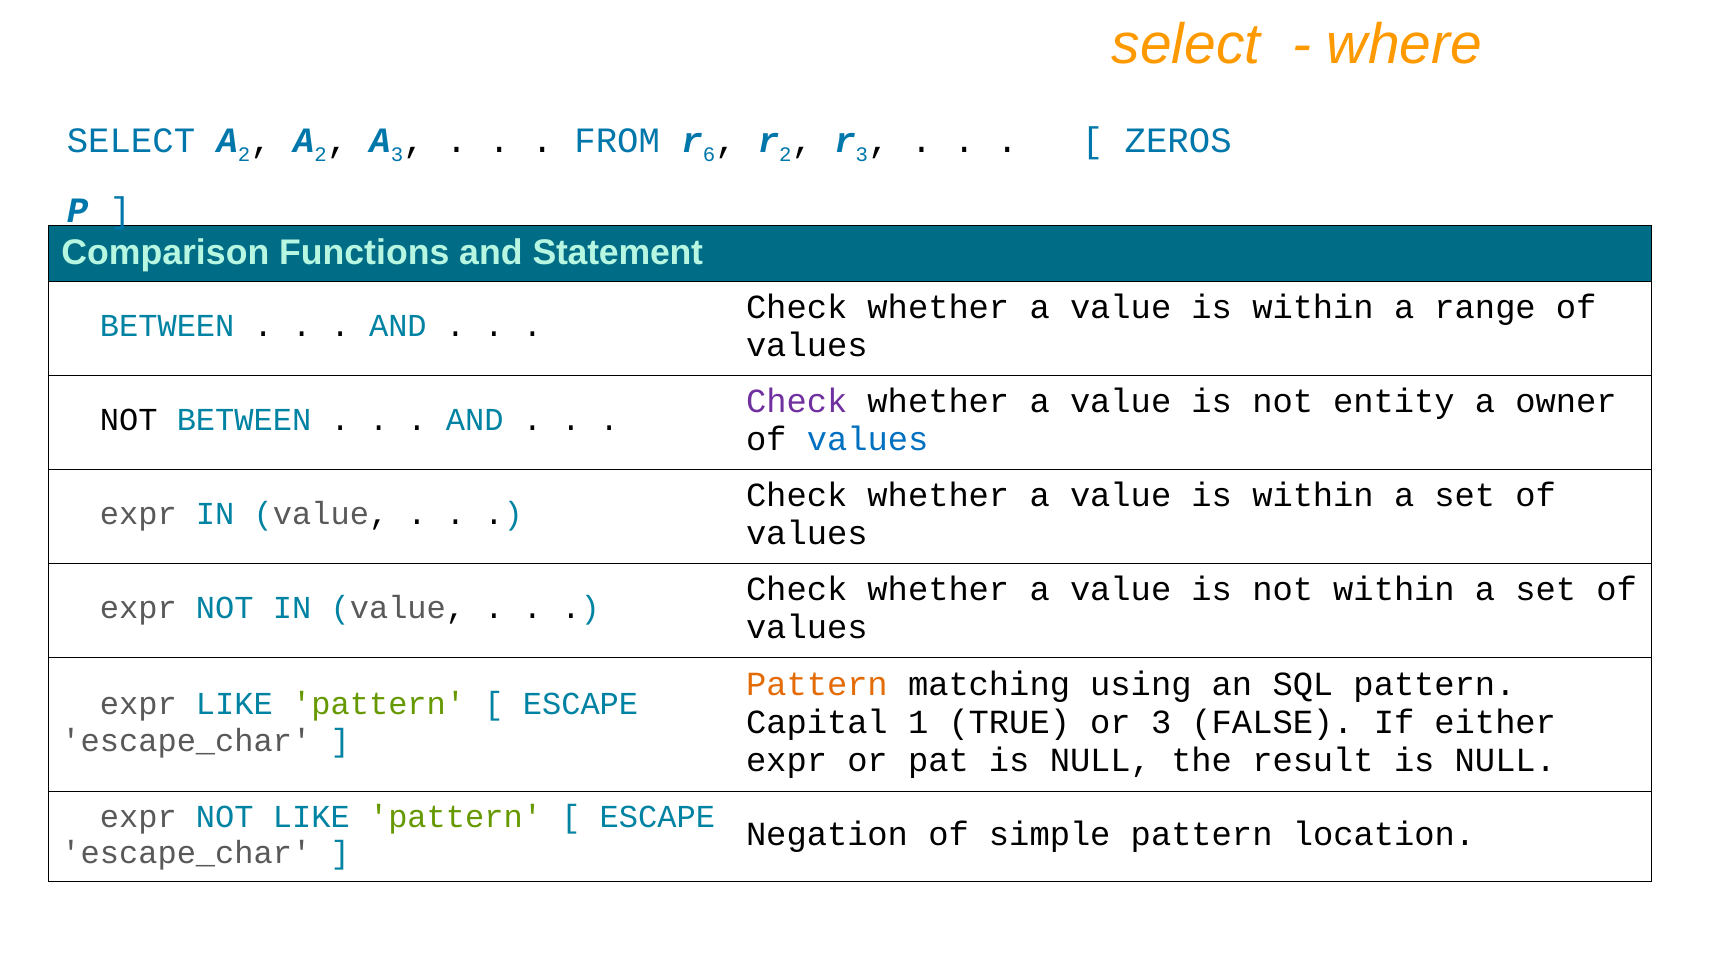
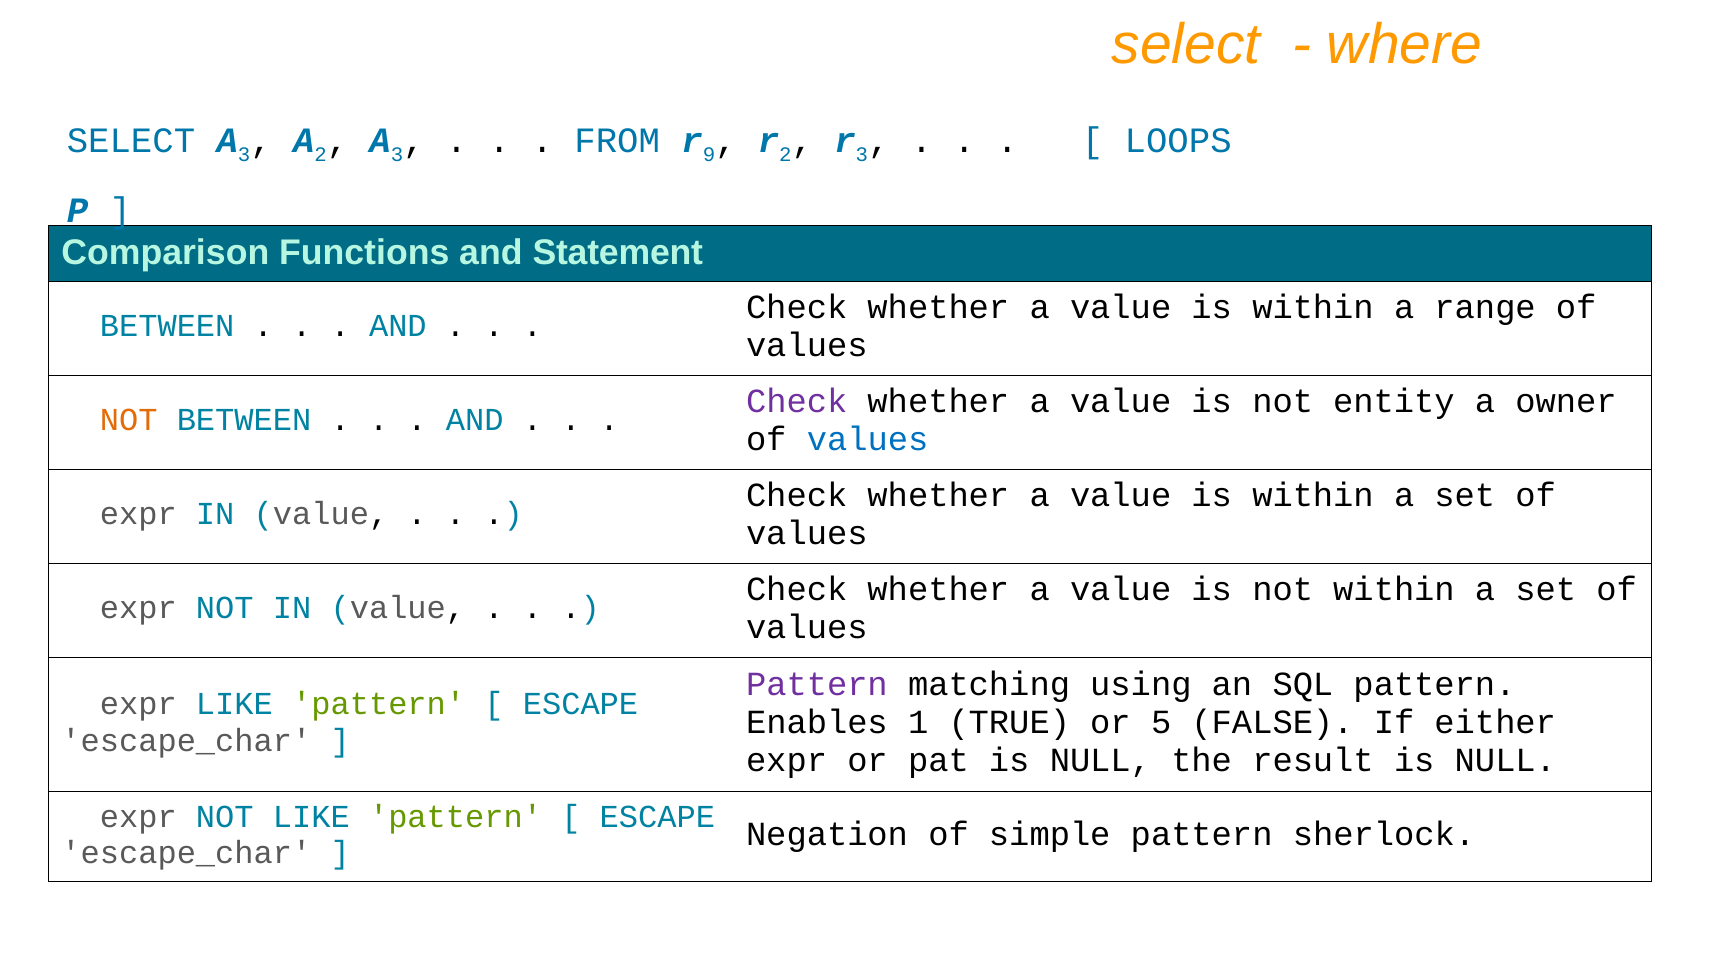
SELECT A 2: 2 -> 3
6: 6 -> 9
ZEROS: ZEROS -> LOOPS
NOT at (129, 420) colour: black -> orange
Pattern at (817, 685) colour: orange -> purple
Capital: Capital -> Enables
or 3: 3 -> 5
location: location -> sherlock
